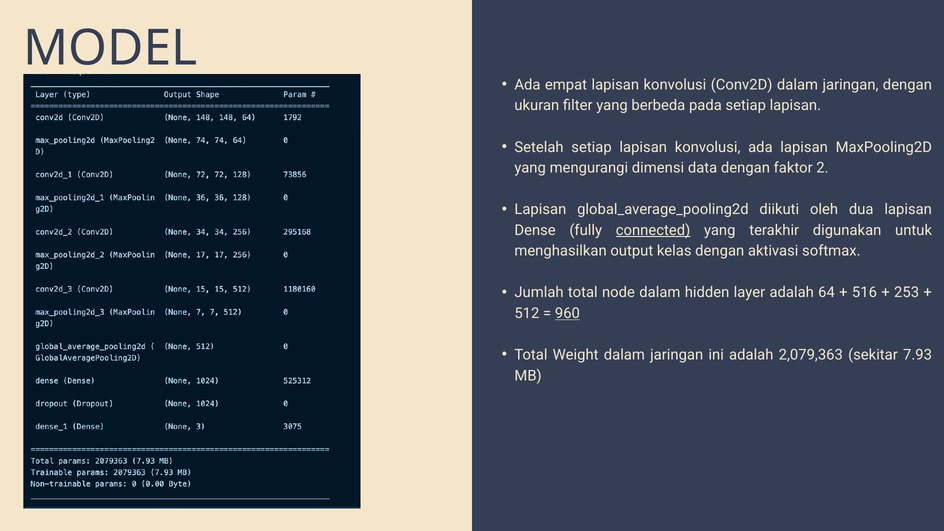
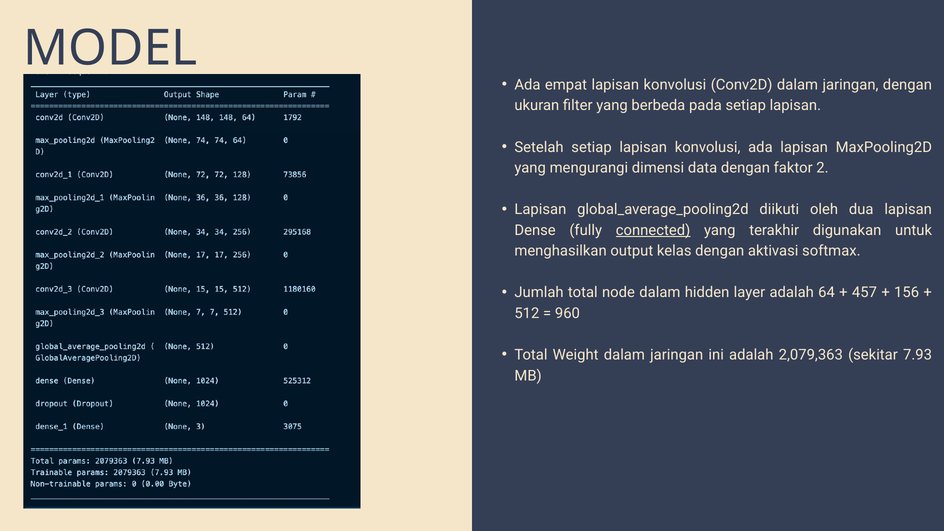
516: 516 -> 457
253: 253 -> 156
960 underline: present -> none
